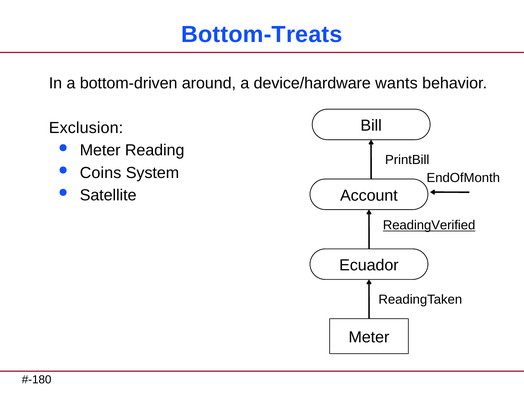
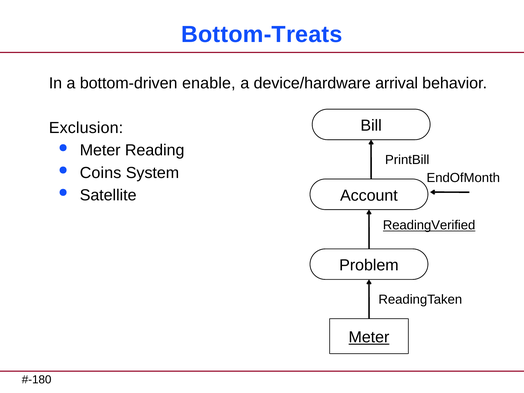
around: around -> enable
wants: wants -> arrival
Ecuador: Ecuador -> Problem
Meter at (369, 337) underline: none -> present
